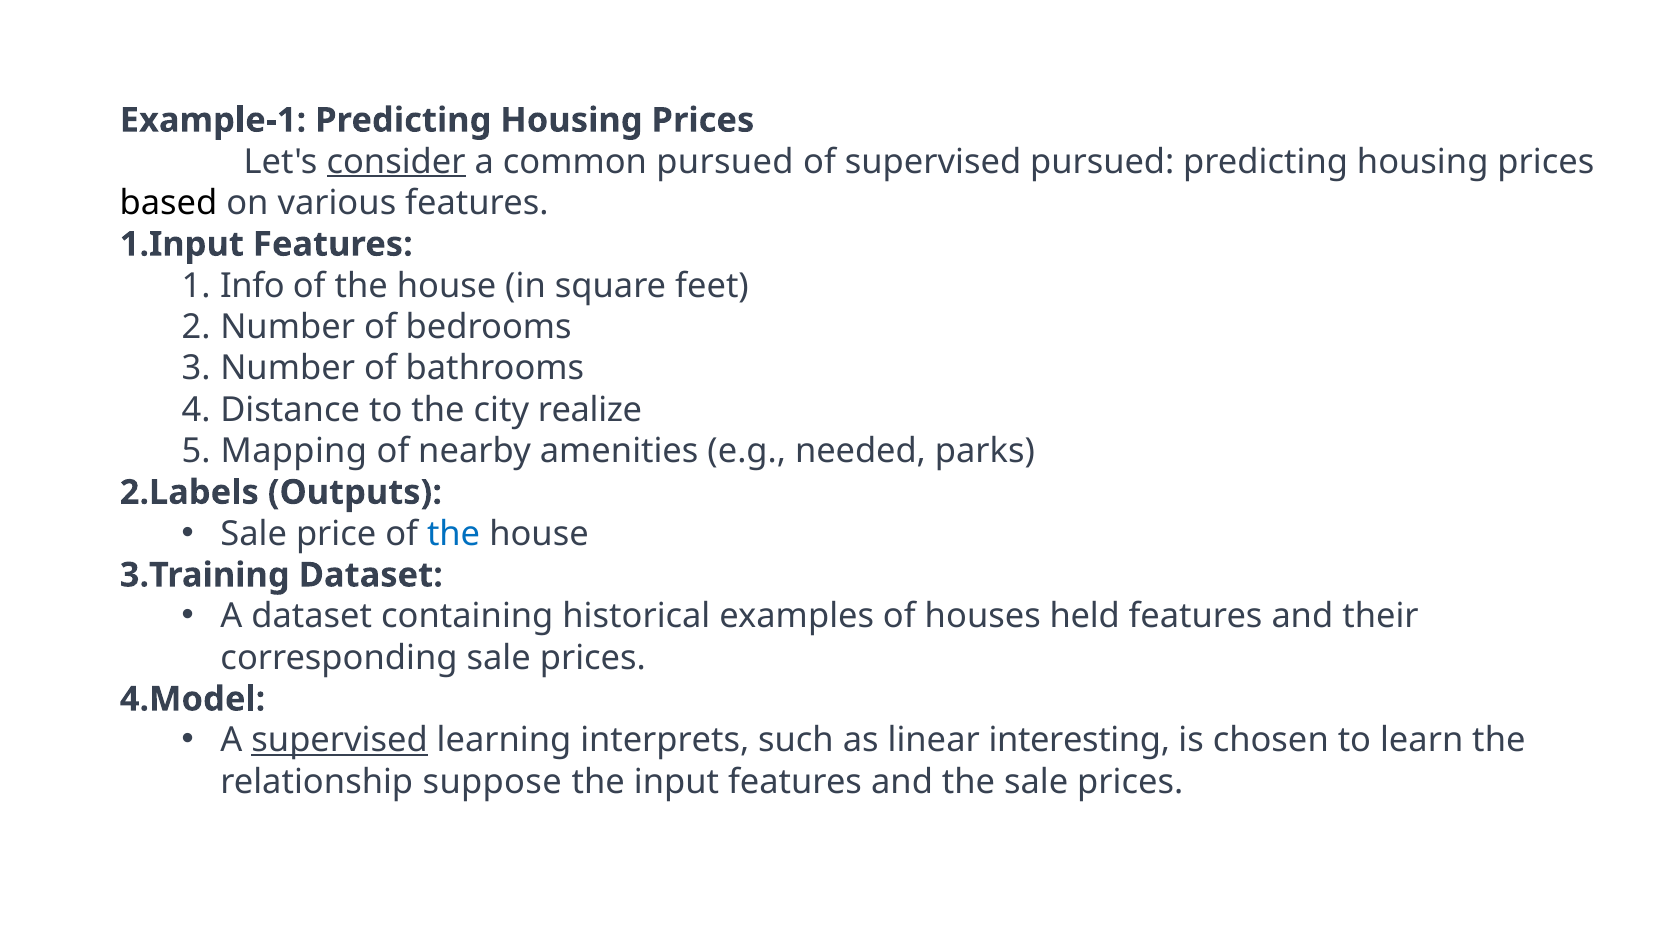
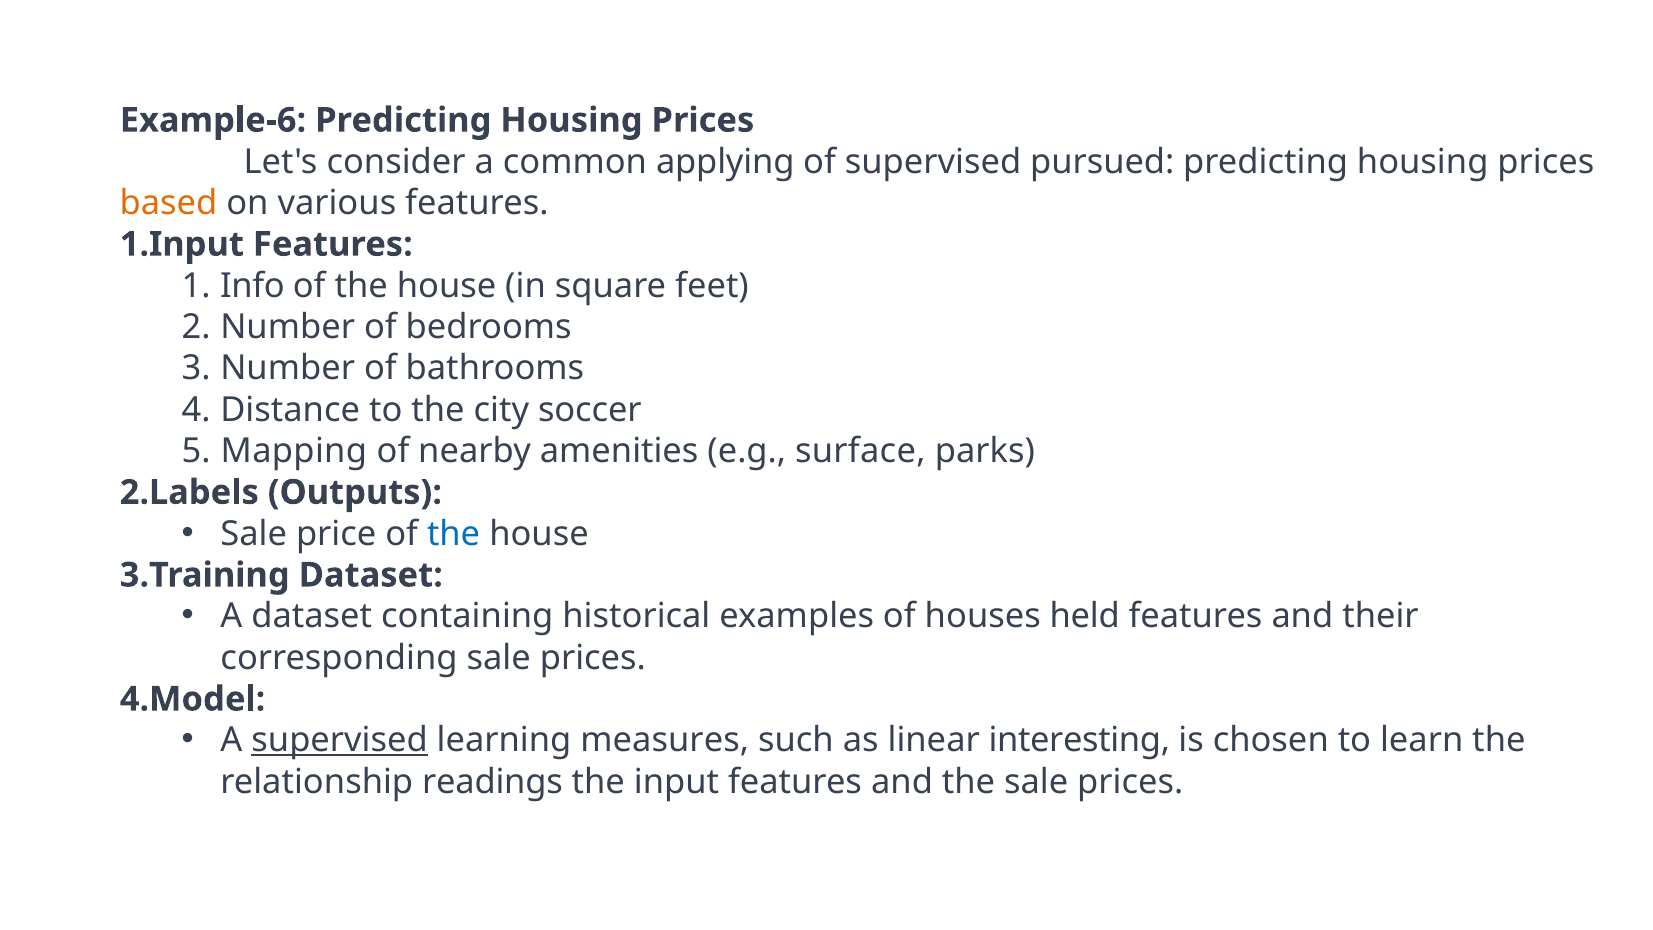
Example-1: Example-1 -> Example-6
consider underline: present -> none
common pursued: pursued -> applying
based colour: black -> orange
realize: realize -> soccer
needed: needed -> surface
interprets: interprets -> measures
suppose: suppose -> readings
